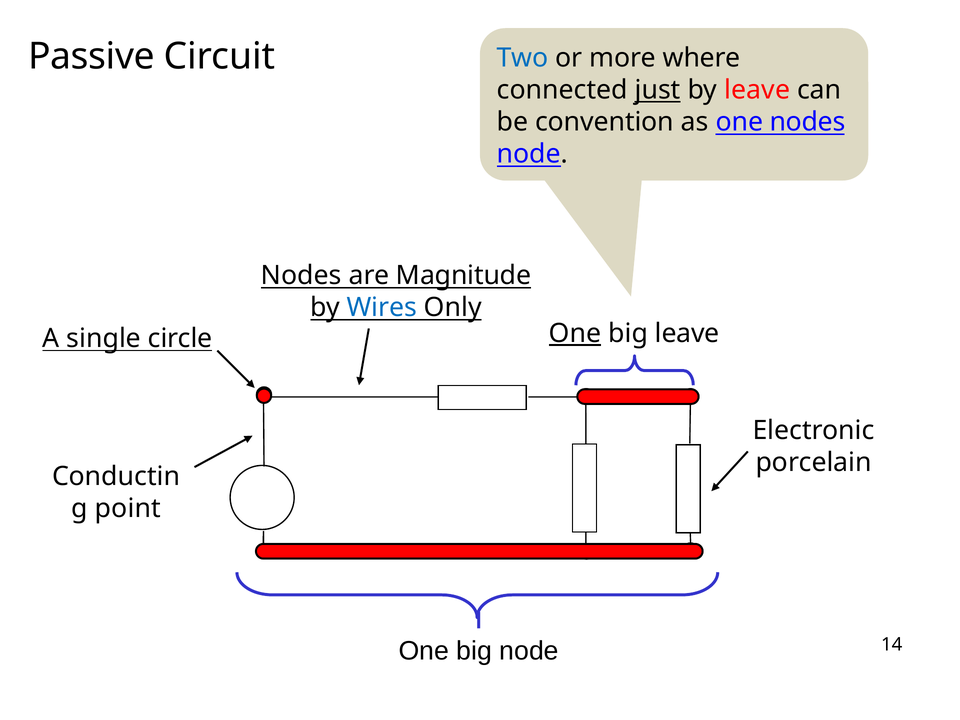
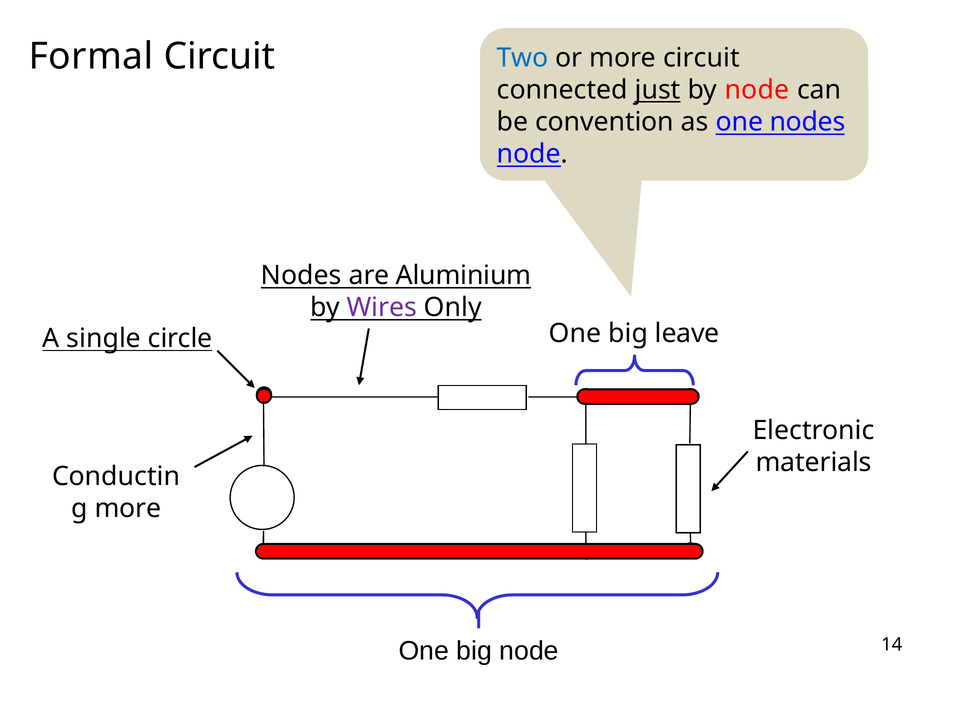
Passive: Passive -> Formal
more where: where -> circuit
by leave: leave -> node
Magnitude: Magnitude -> Aluminium
Wires at (382, 308) colour: blue -> purple
One at (575, 334) underline: present -> none
porcelain: porcelain -> materials
point at (128, 509): point -> more
